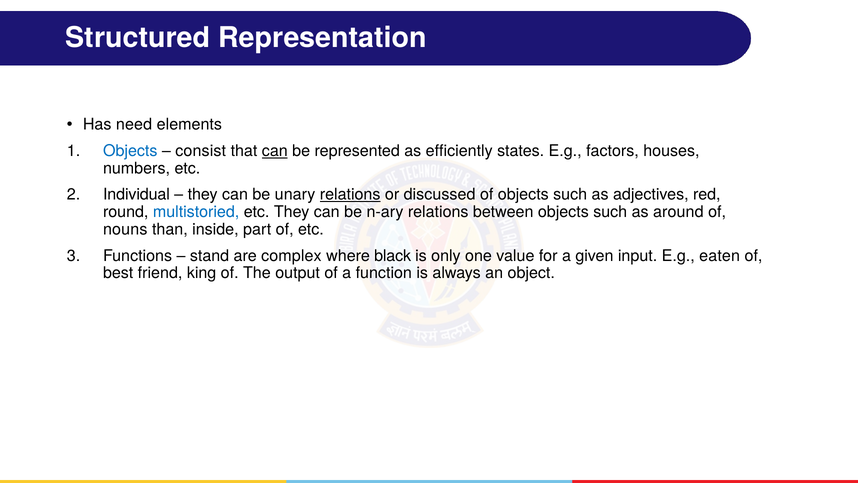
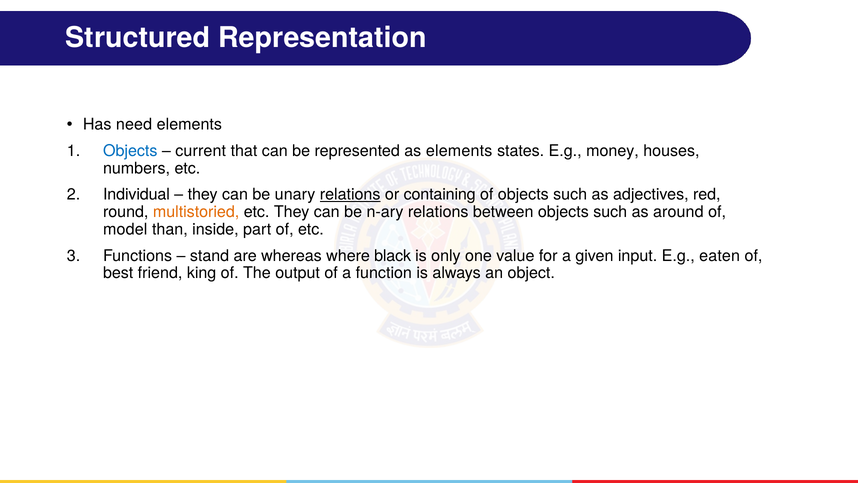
consist: consist -> current
can at (275, 151) underline: present -> none
as efficiently: efficiently -> elements
factors: factors -> money
discussed: discussed -> containing
multistoried colour: blue -> orange
nouns: nouns -> model
complex: complex -> whereas
